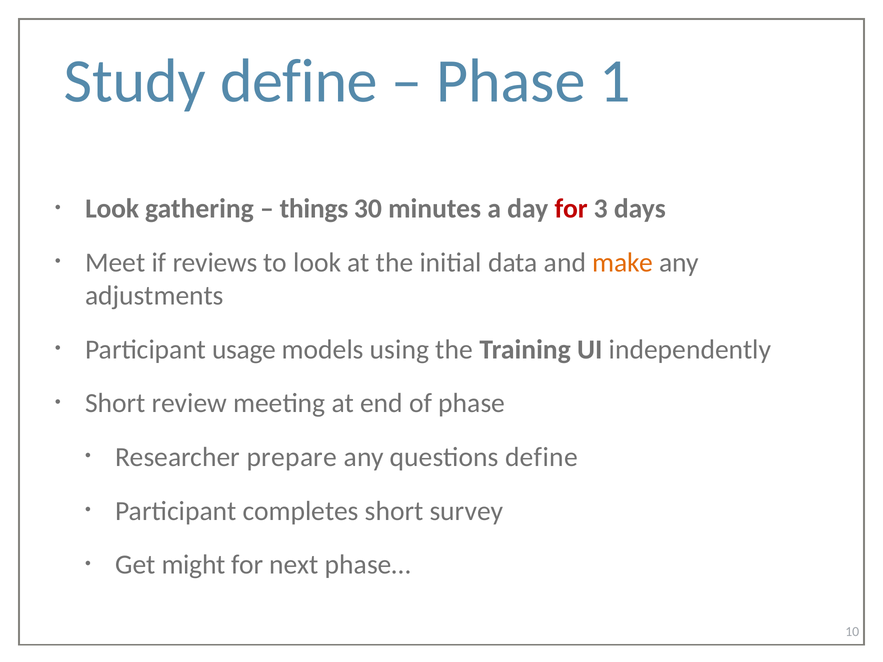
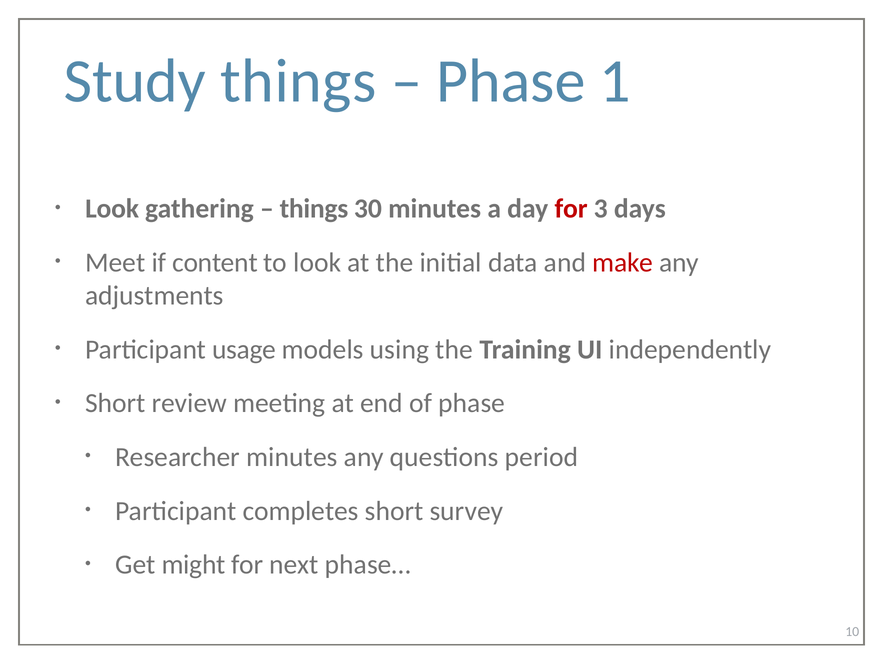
Study define: define -> things
reviews: reviews -> content
make colour: orange -> red
Researcher prepare: prepare -> minutes
questions define: define -> period
